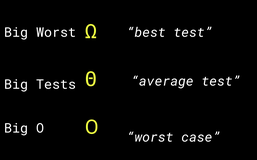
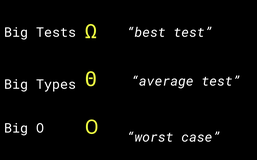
Big Worst: Worst -> Tests
Tests: Tests -> Types
